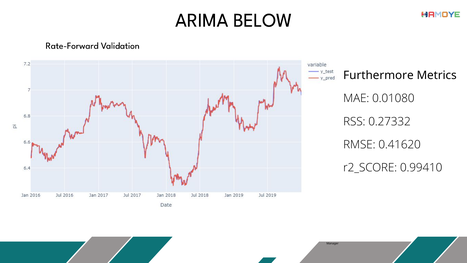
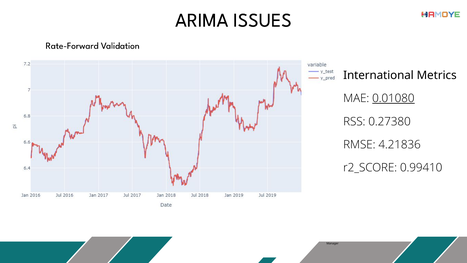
BELOW: BELOW -> ISSUES
Furthermore: Furthermore -> International
0.01080 underline: none -> present
0.27332: 0.27332 -> 0.27380
0.41620: 0.41620 -> 4.21836
